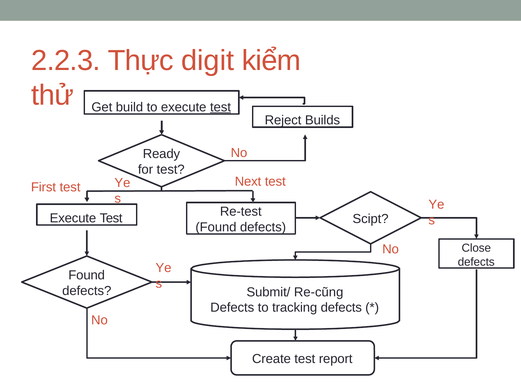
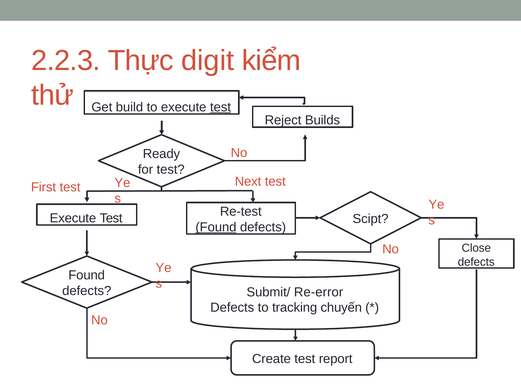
Found at (216, 227) underline: none -> present
Re-cũng: Re-cũng -> Re-error
tracking defects: defects -> chuyến
